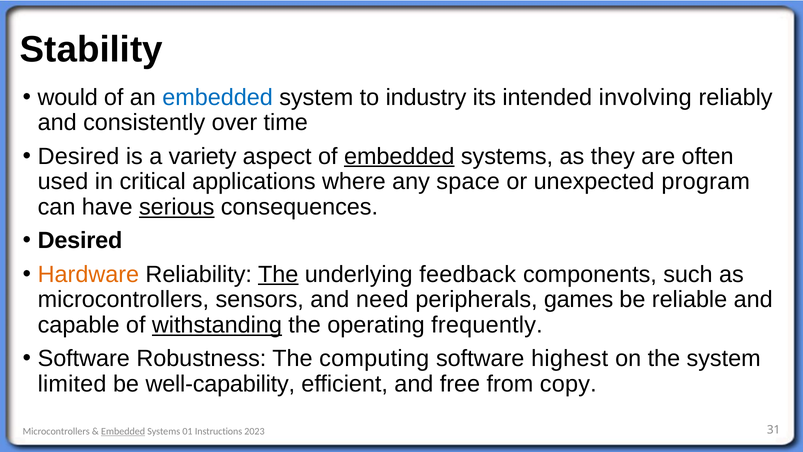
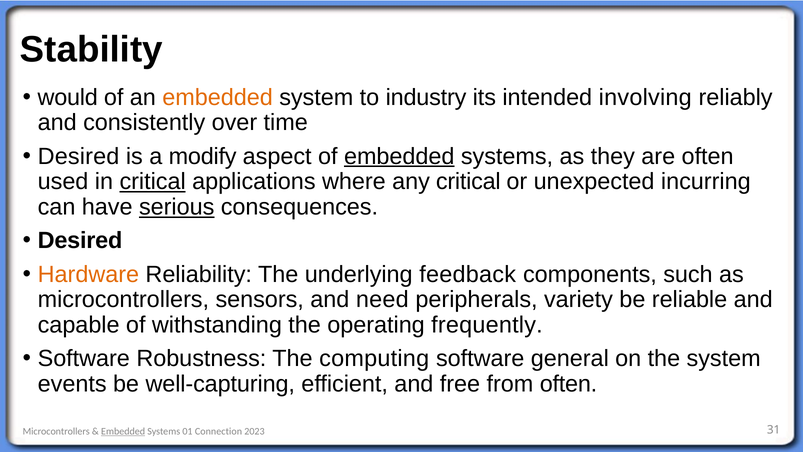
embedded at (218, 97) colour: blue -> orange
variety: variety -> modify
critical at (153, 182) underline: none -> present
any space: space -> critical
program: program -> incurring
The at (278, 274) underline: present -> none
games: games -> variety
withstanding underline: present -> none
highest: highest -> general
limited: limited -> events
well-capability: well-capability -> well-capturing
from copy: copy -> often
Instructions: Instructions -> Connection
